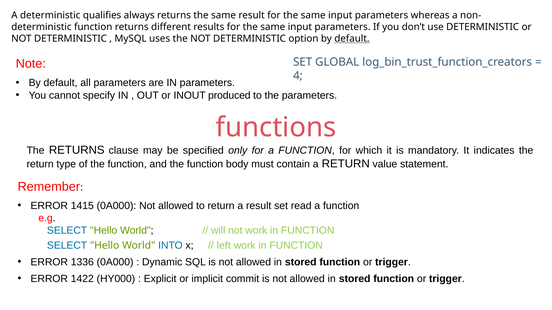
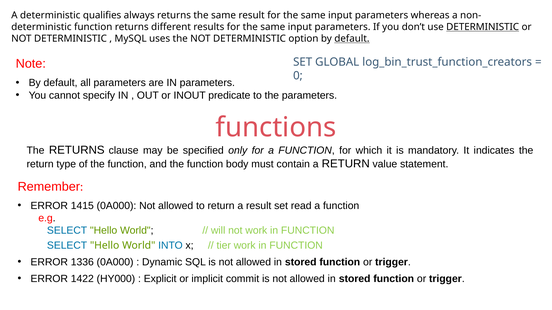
DETERMINISTIC at (483, 27) underline: none -> present
4: 4 -> 0
produced: produced -> predicate
left: left -> tier
